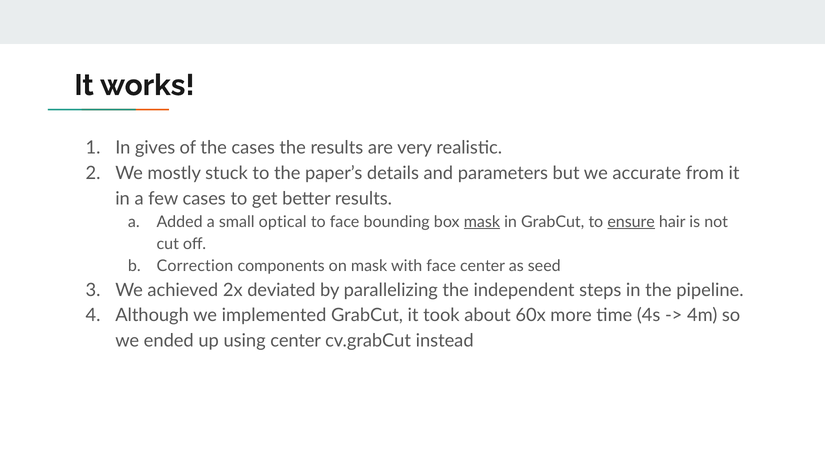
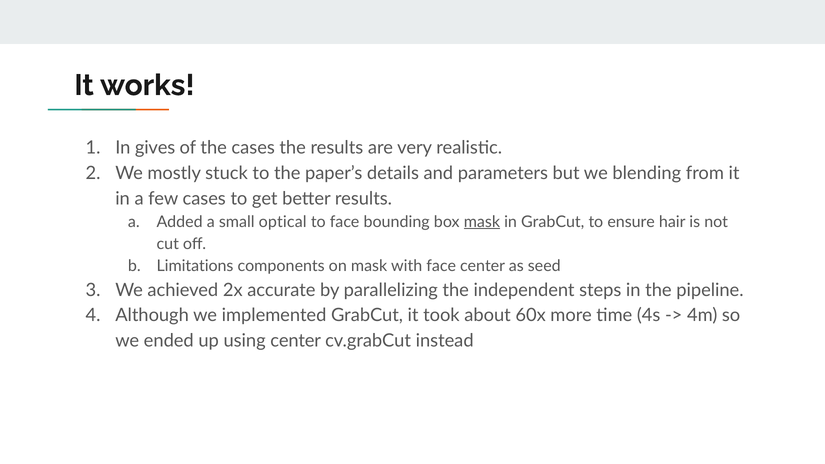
accurate: accurate -> blending
ensure underline: present -> none
Correction: Correction -> Limitations
deviated: deviated -> accurate
